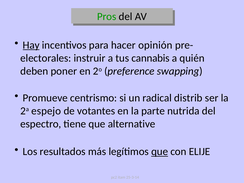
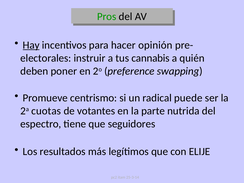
distrib: distrib -> puede
espejo: espejo -> cuotas
alternative: alternative -> seguidores
que at (160, 152) underline: present -> none
